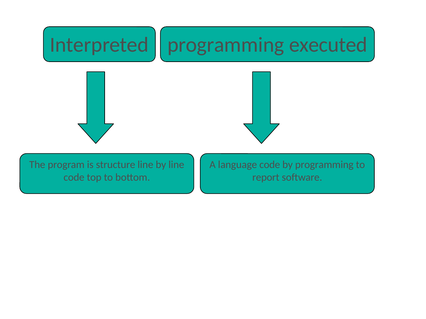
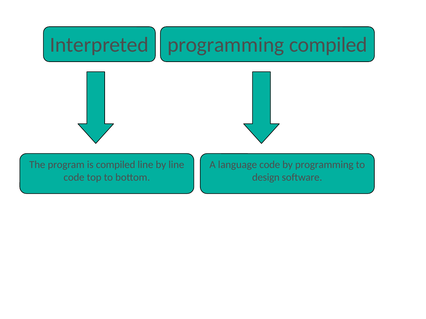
programming executed: executed -> compiled
is structure: structure -> compiled
report: report -> design
